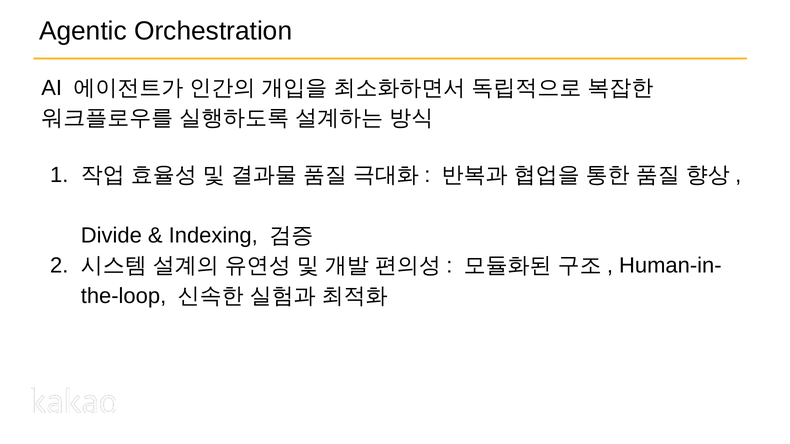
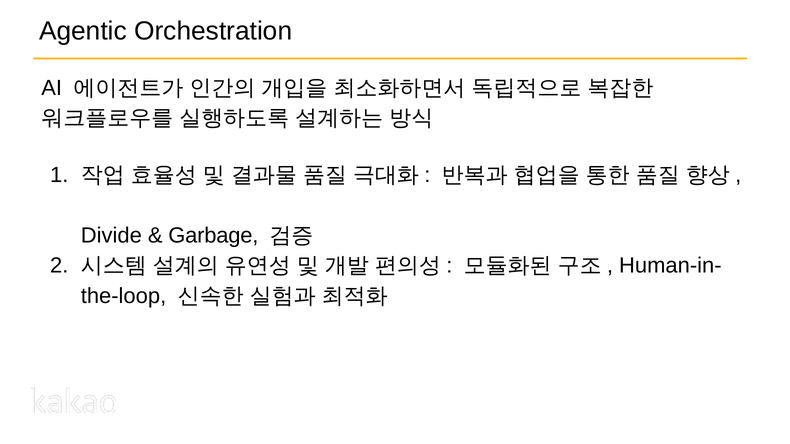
Indexing: Indexing -> Garbage
